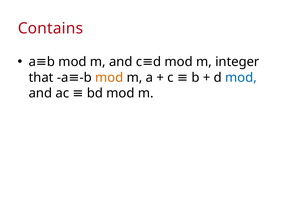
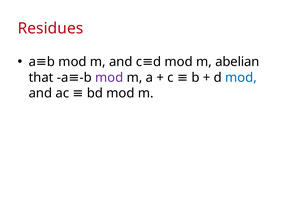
Contains: Contains -> Residues
integer: integer -> abelian
mod at (109, 77) colour: orange -> purple
